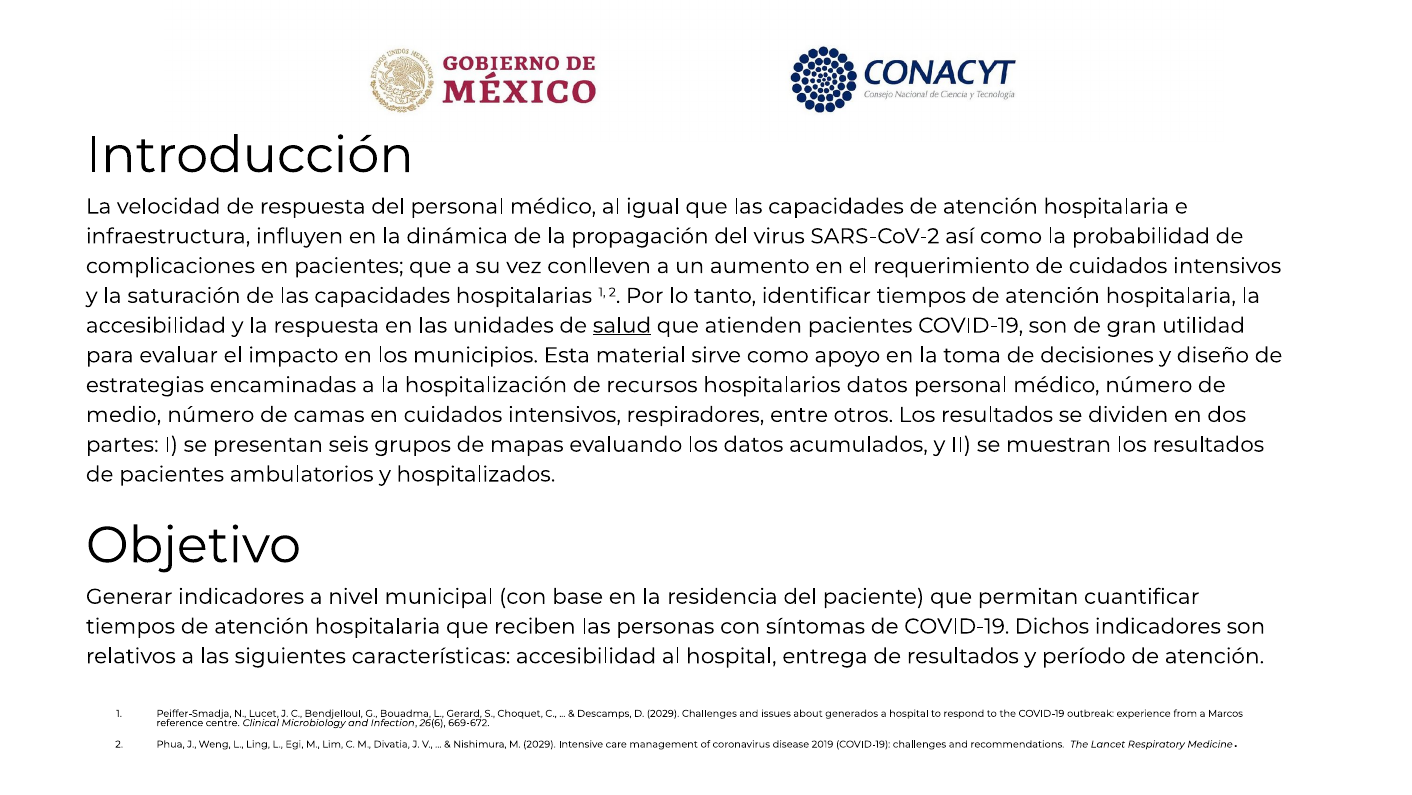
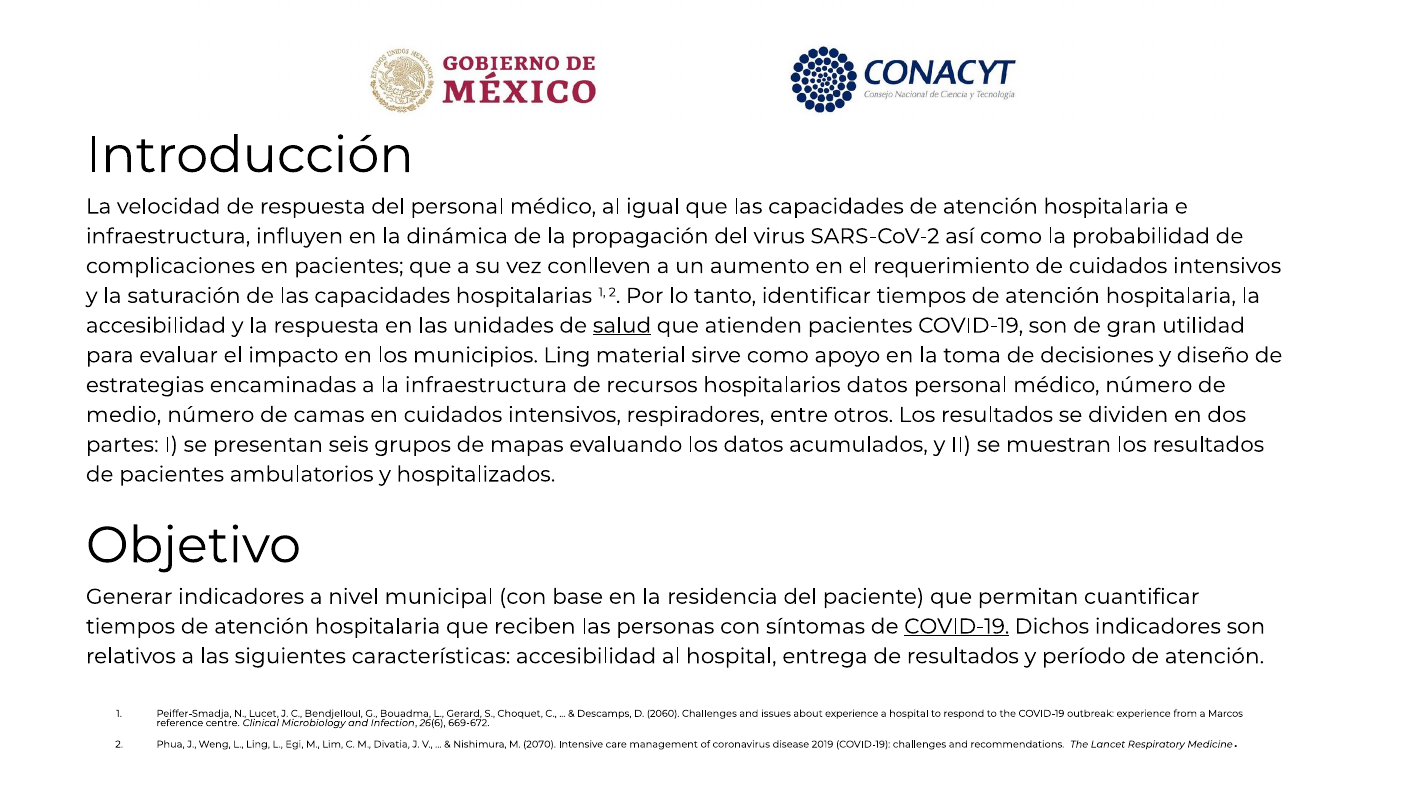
municipios Esta: Esta -> Ling
la hospitalización: hospitalización -> infraestructura
COVID-19 at (957, 626) underline: none -> present
D 2029: 2029 -> 2060
about generados: generados -> experience
M 2029: 2029 -> 2070
